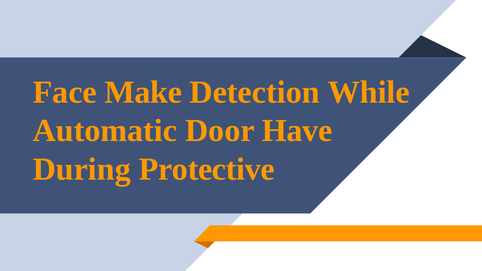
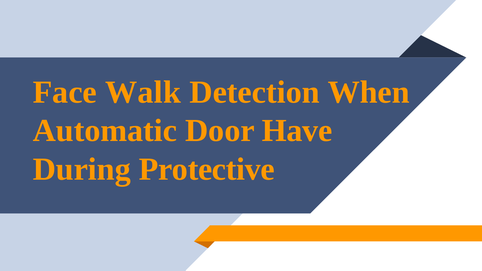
Make: Make -> Walk
While: While -> When
